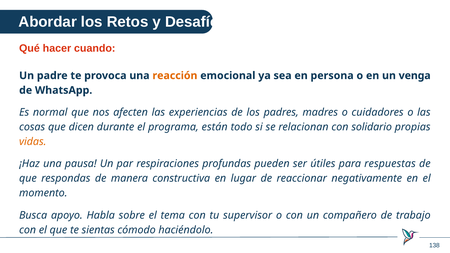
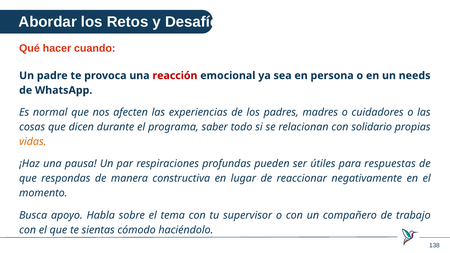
reacción colour: orange -> red
venga: venga -> needs
están: están -> saber
